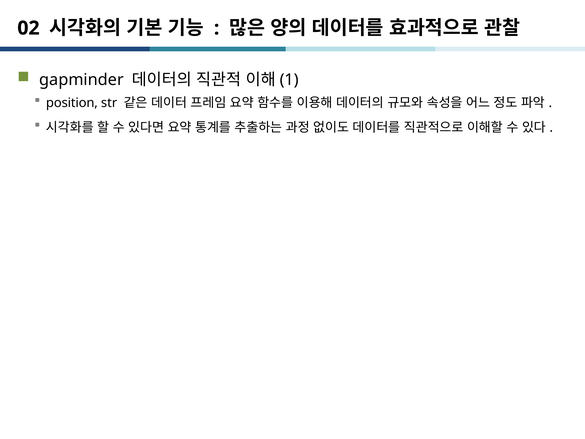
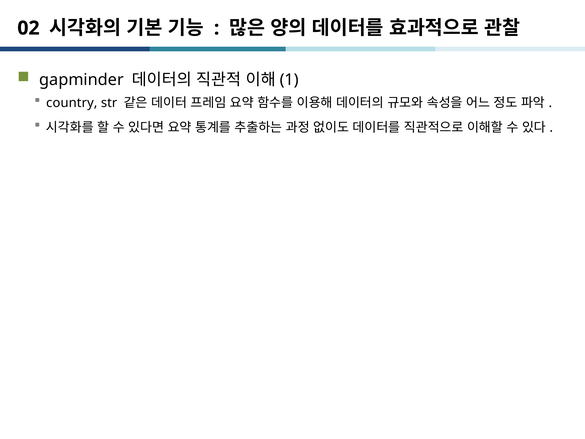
position: position -> country
